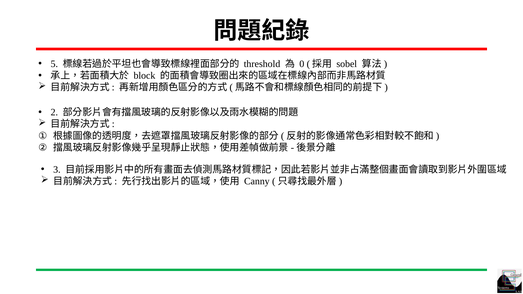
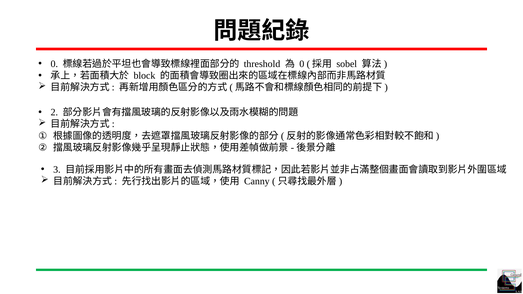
5 at (54, 64): 5 -> 0
